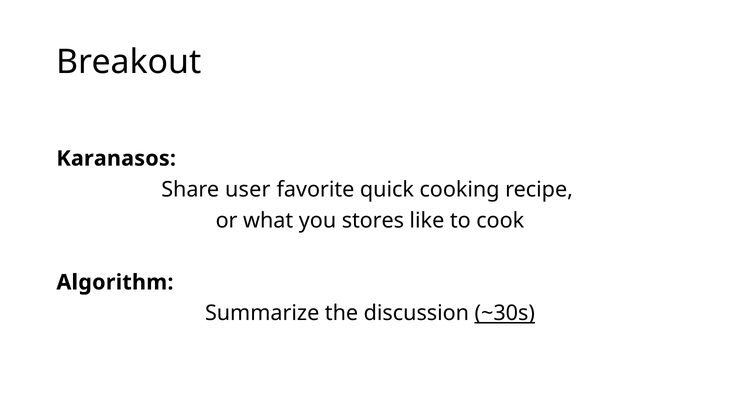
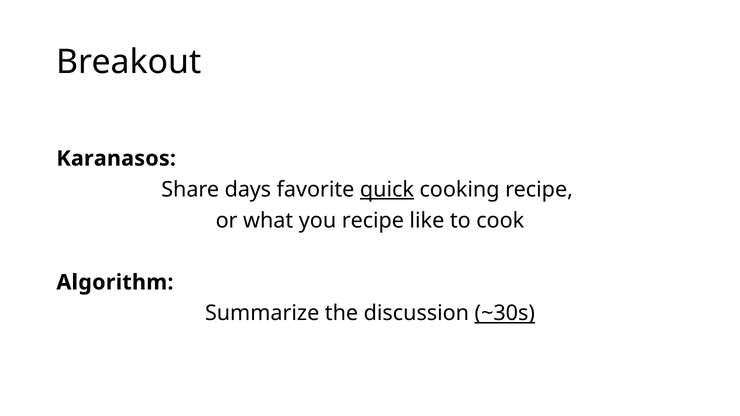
user: user -> days
quick underline: none -> present
you stores: stores -> recipe
